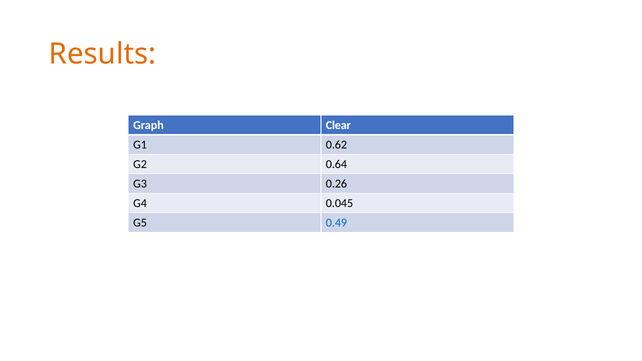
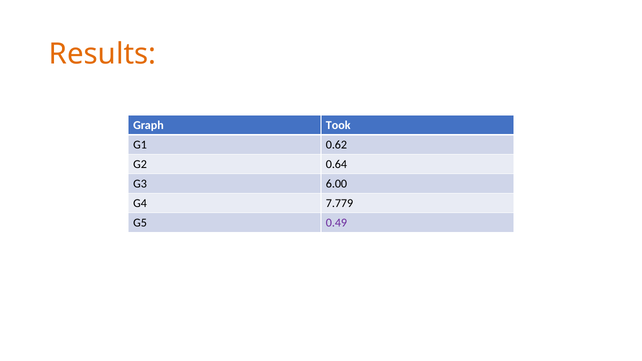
Clear: Clear -> Took
0.26: 0.26 -> 6.00
0.045: 0.045 -> 7.779
0.49 colour: blue -> purple
